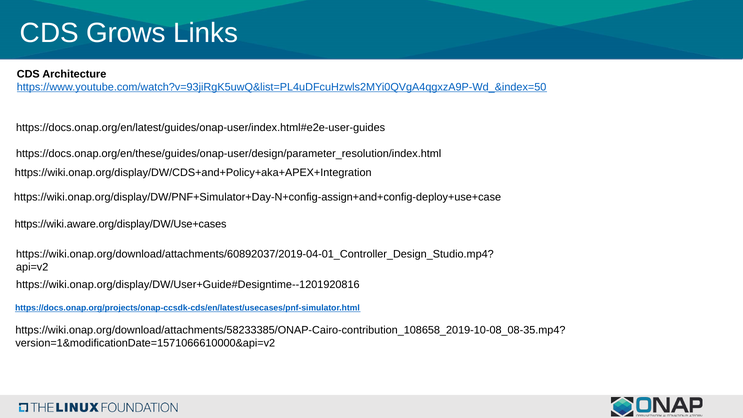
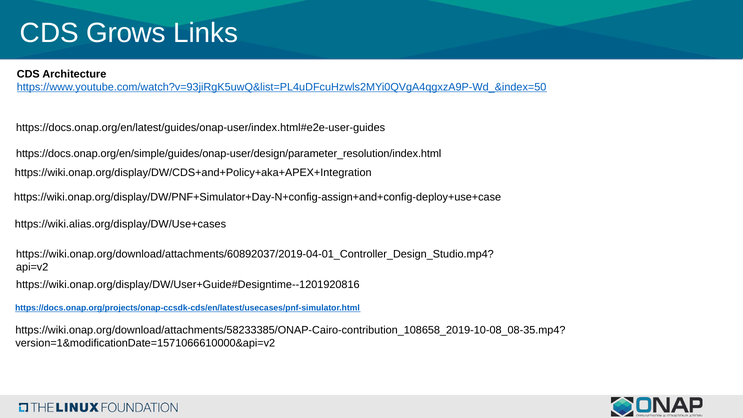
https://docs.onap.org/en/these/guides/onap-user/design/parameter_resolution/index.html: https://docs.onap.org/en/these/guides/onap-user/design/parameter_resolution/index.html -> https://docs.onap.org/en/simple/guides/onap-user/design/parameter_resolution/index.html
https://wiki.aware.org/display/DW/Use+cases: https://wiki.aware.org/display/DW/Use+cases -> https://wiki.alias.org/display/DW/Use+cases
